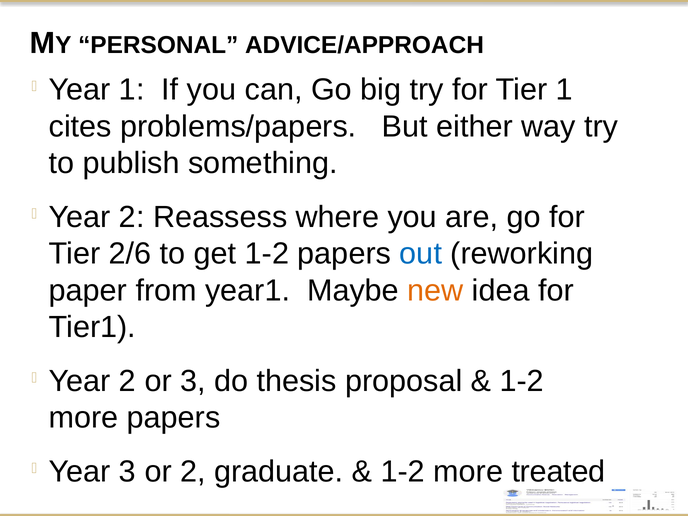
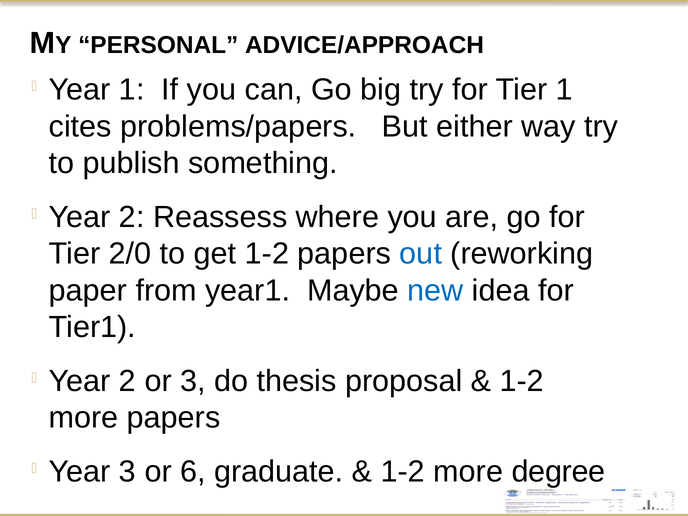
2/6: 2/6 -> 2/0
new colour: orange -> blue
or 2: 2 -> 6
treated: treated -> degree
